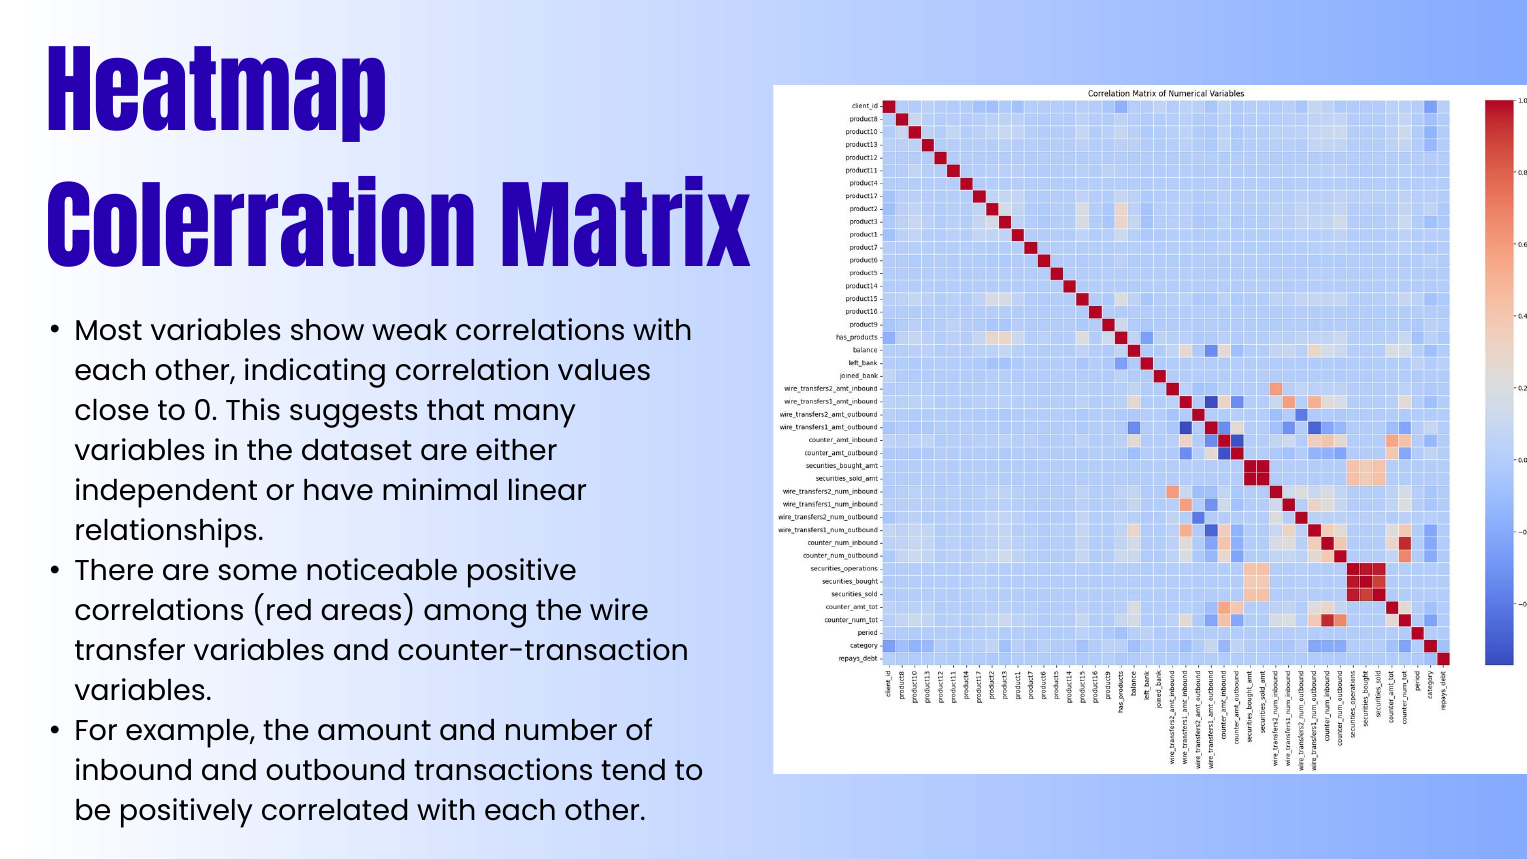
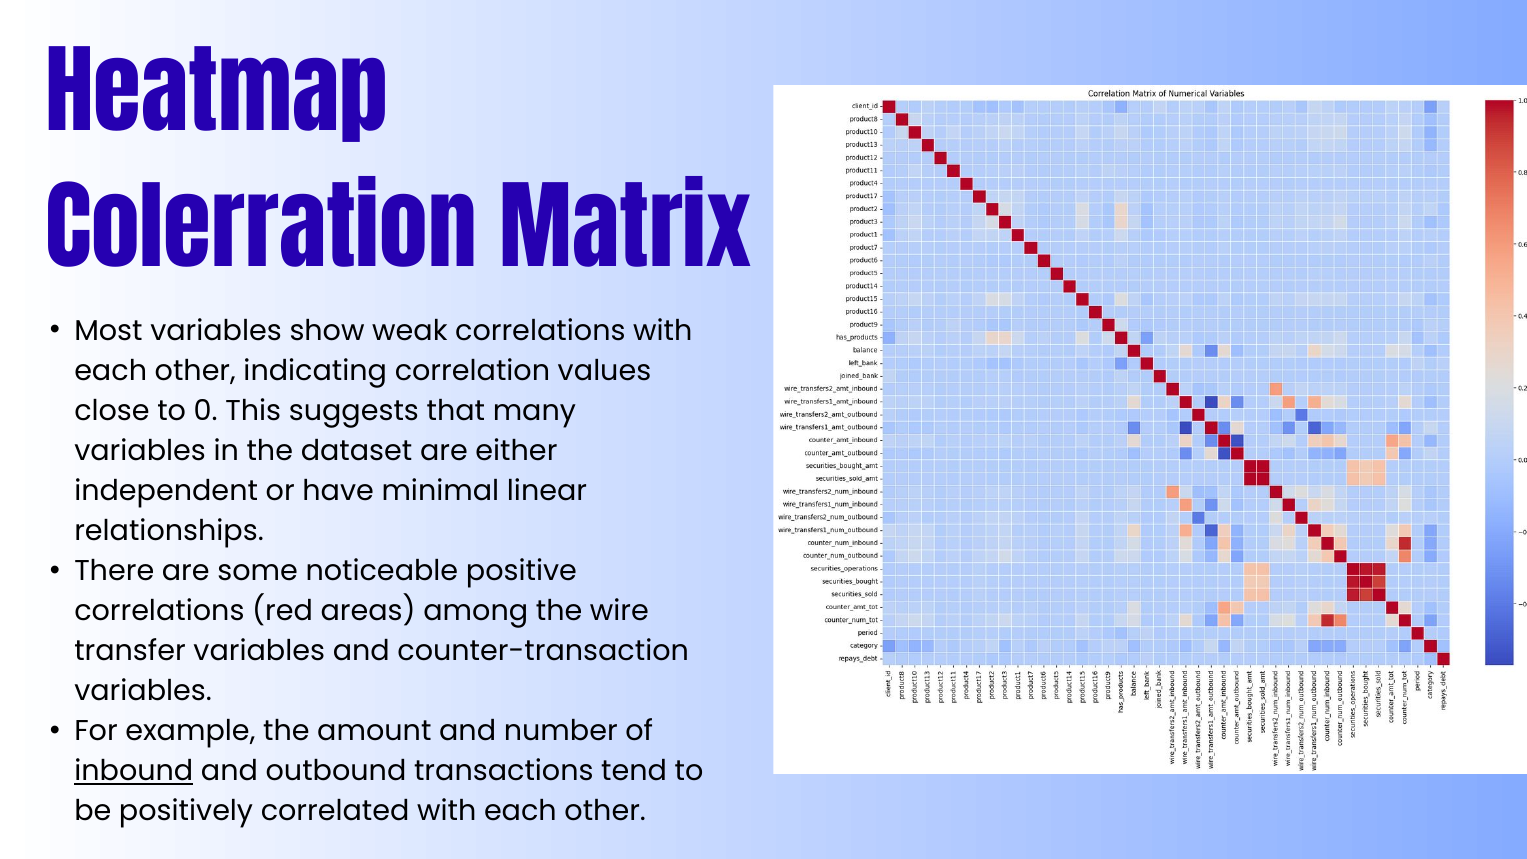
inbound underline: none -> present
